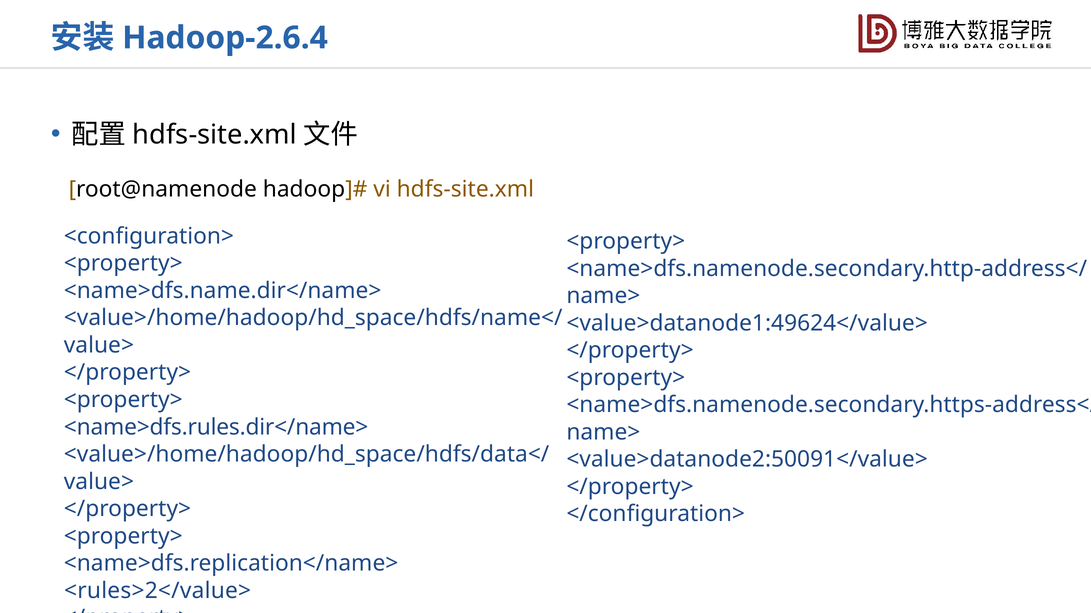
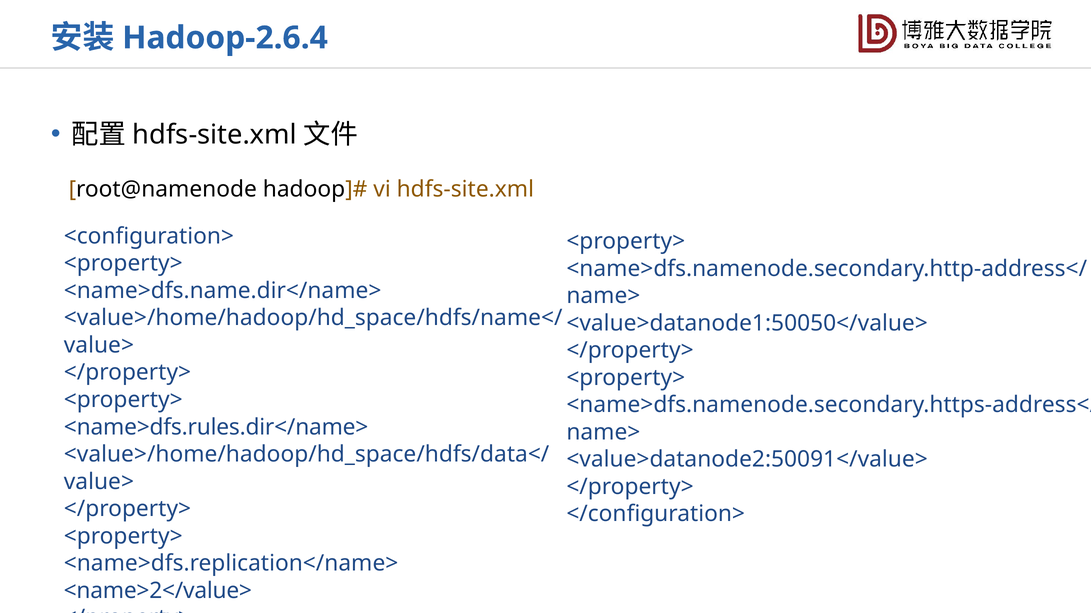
<value>datanode1:49624</value>: <value>datanode1:49624</value> -> <value>datanode1:50050</value>
<rules>2</value>: <rules>2</value> -> <name>2</value>
